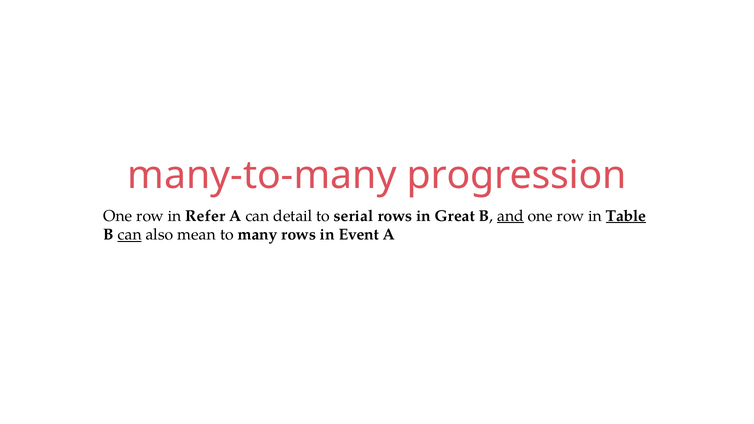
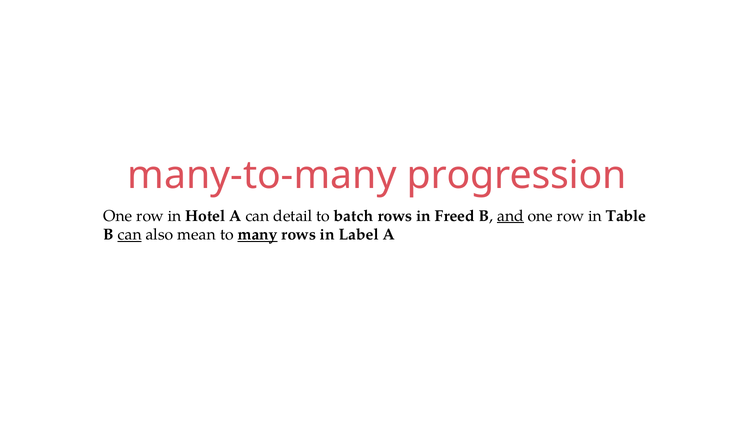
Refer: Refer -> Hotel
serial: serial -> batch
Great: Great -> Freed
Table underline: present -> none
many underline: none -> present
Event: Event -> Label
